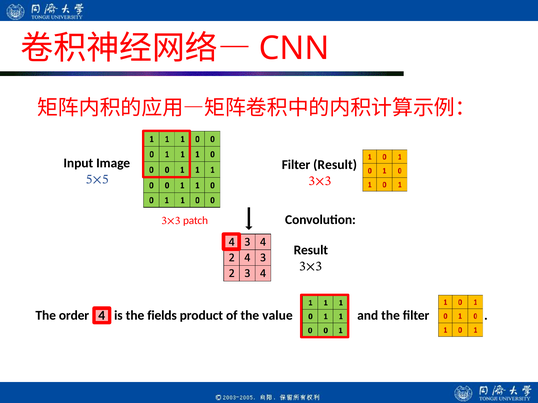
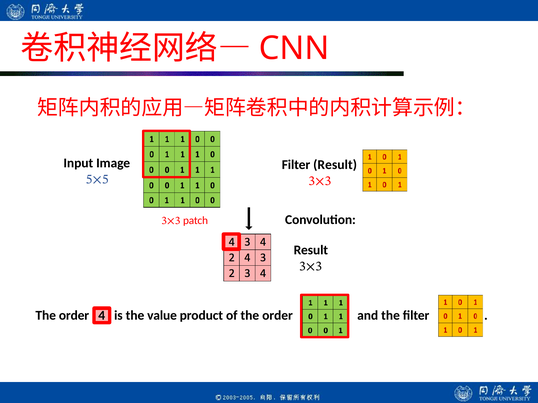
fields: fields -> value
of the value: value -> order
